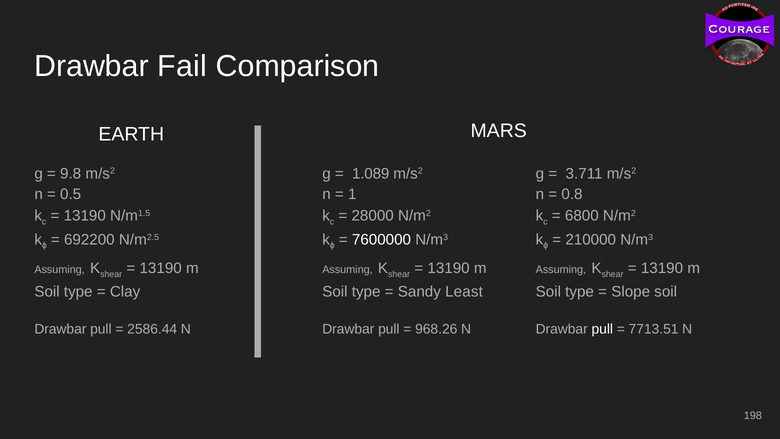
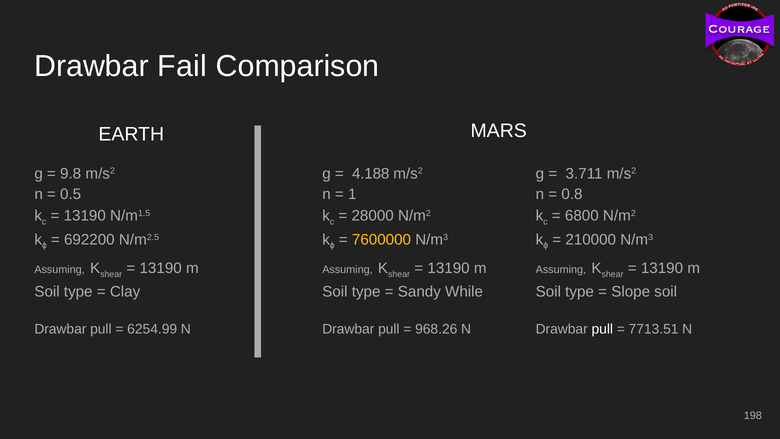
1.089: 1.089 -> 4.188
7600000 colour: white -> yellow
Least: Least -> While
2586.44: 2586.44 -> 6254.99
